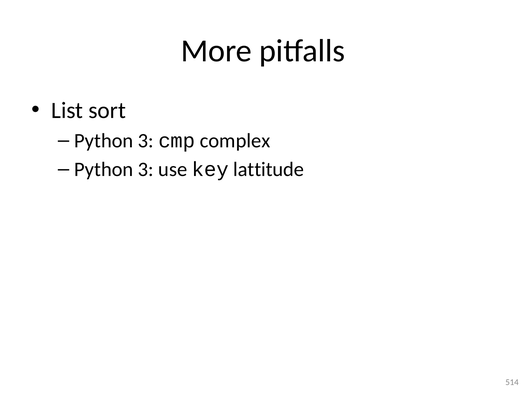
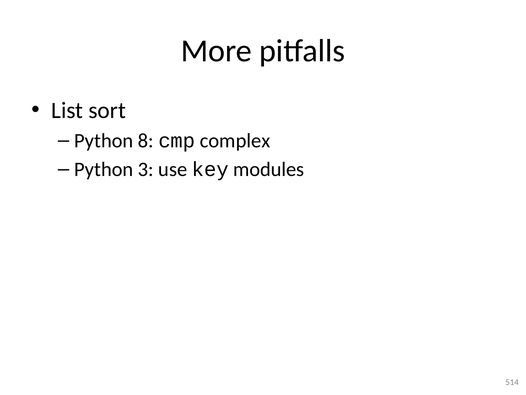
3 at (146, 141): 3 -> 8
lattitude: lattitude -> modules
